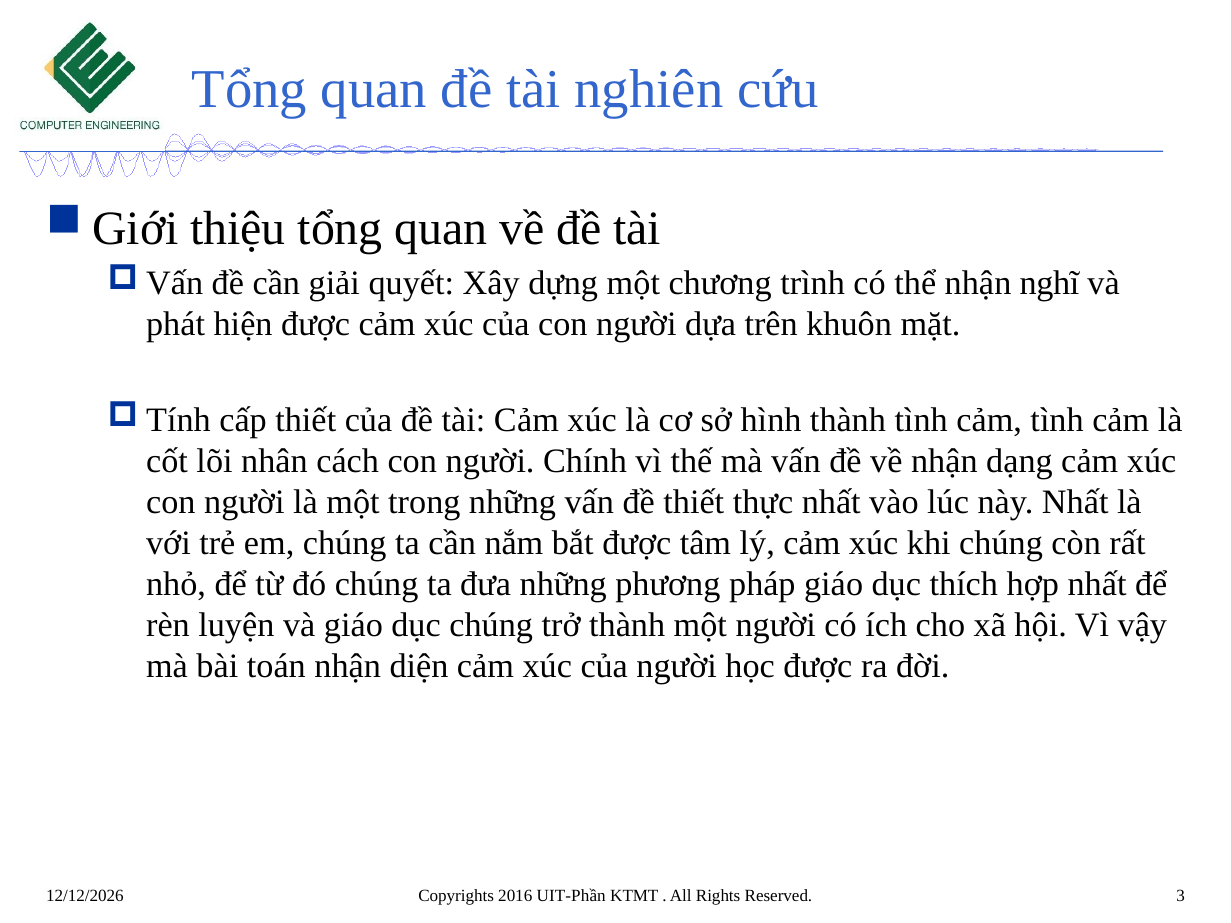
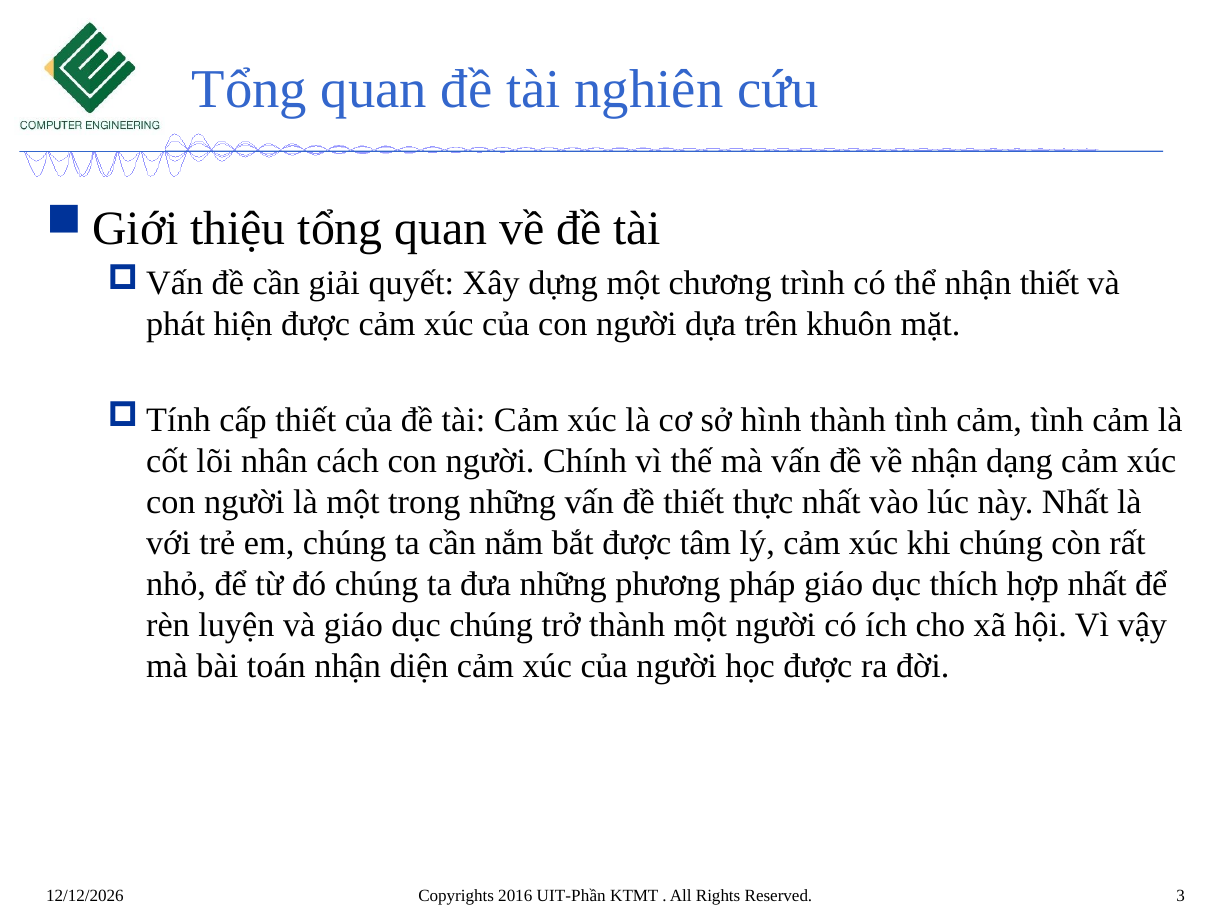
nhận nghĩ: nghĩ -> thiết
